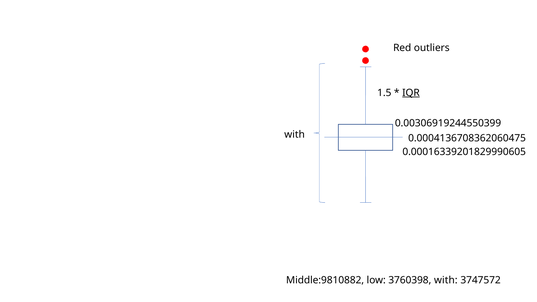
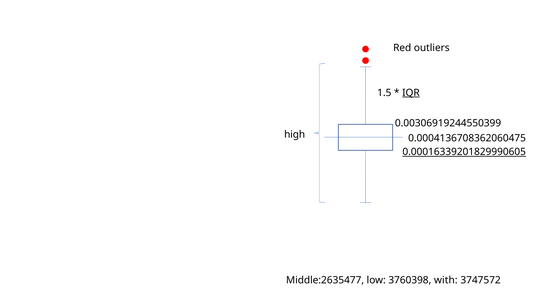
with at (295, 135): with -> high
0.00016339201829990605 underline: none -> present
Middle:9810882: Middle:9810882 -> Middle:2635477
